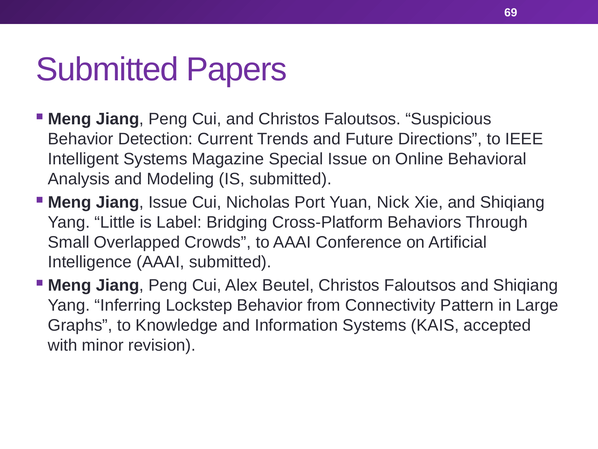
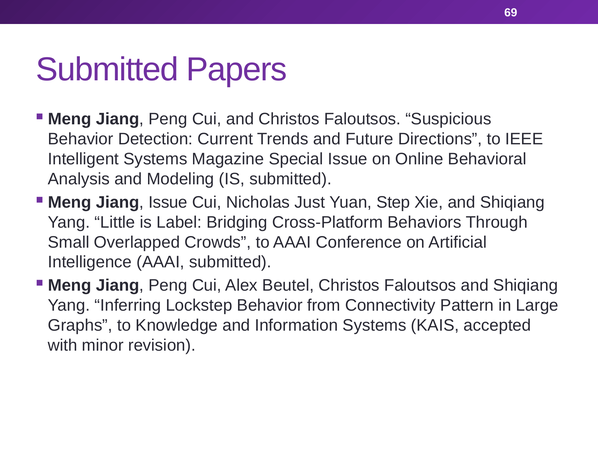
Port: Port -> Just
Nick: Nick -> Step
